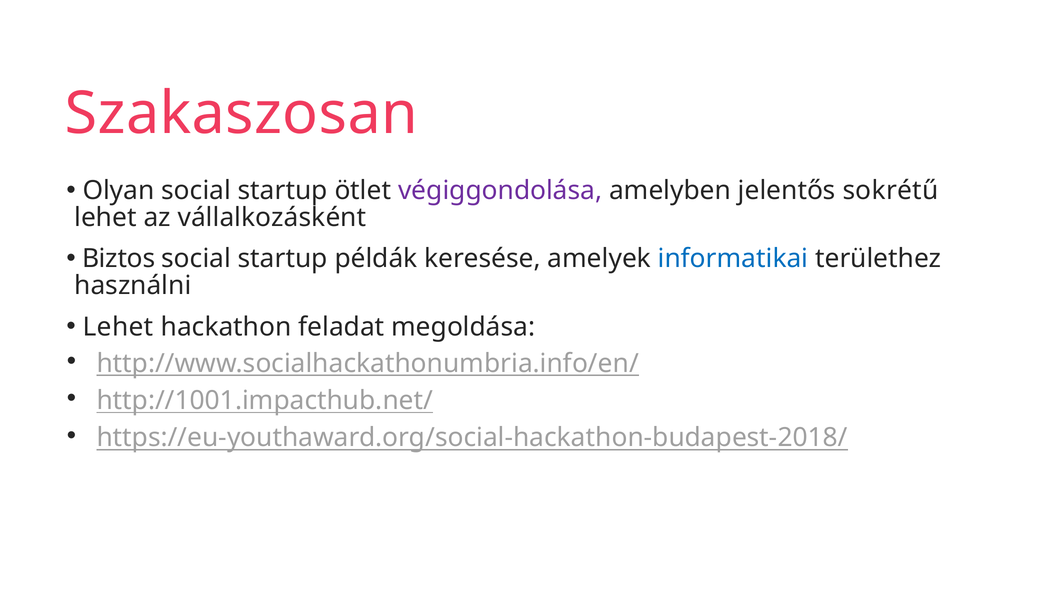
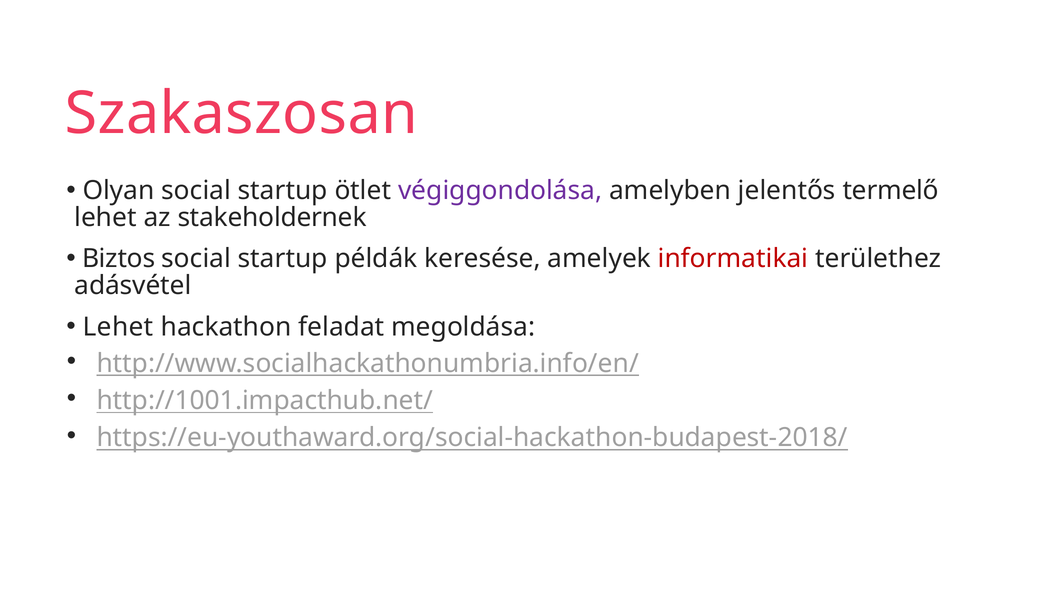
sokrétű: sokrétű -> termelő
vállalkozásként: vállalkozásként -> stakeholdernek
informatikai colour: blue -> red
használni: használni -> adásvétel
